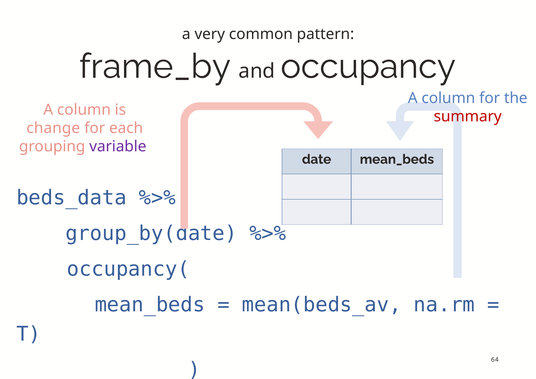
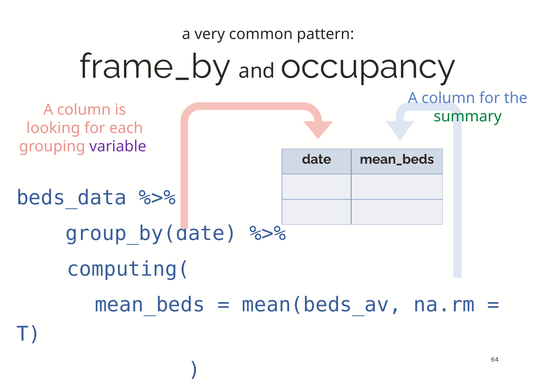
summary colour: red -> green
change: change -> looking
occupancy(: occupancy( -> computing(
